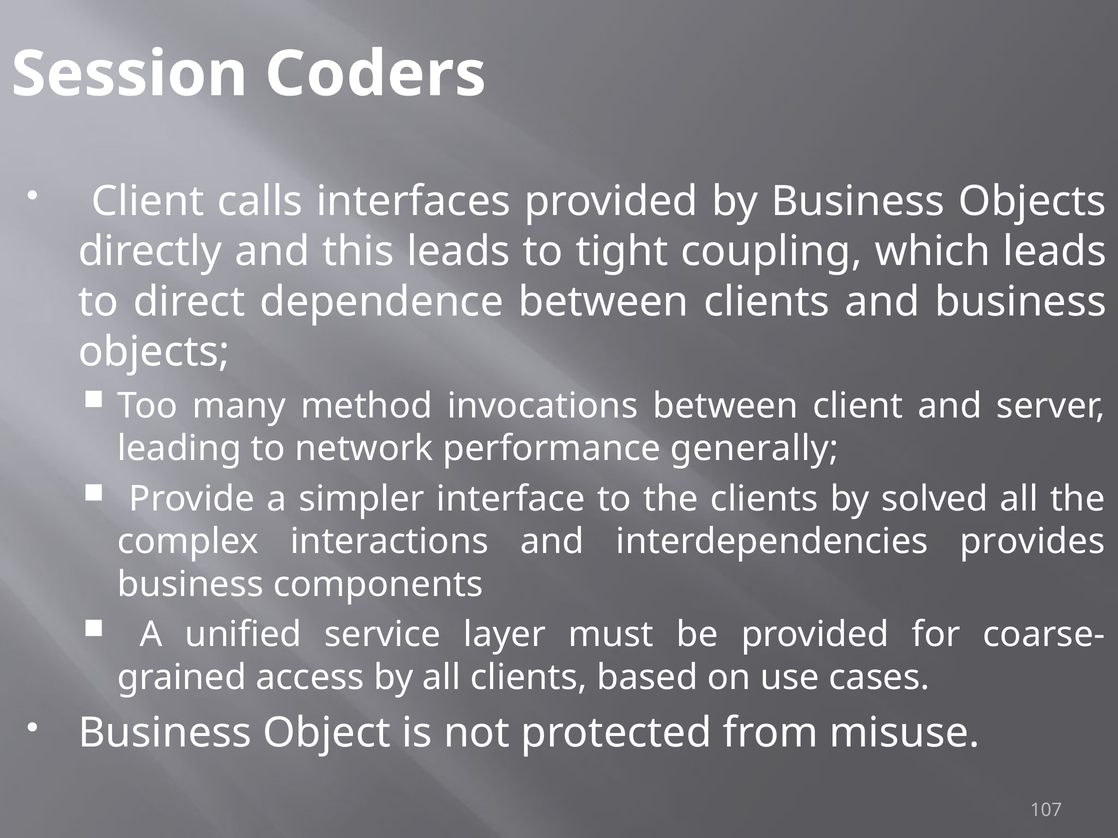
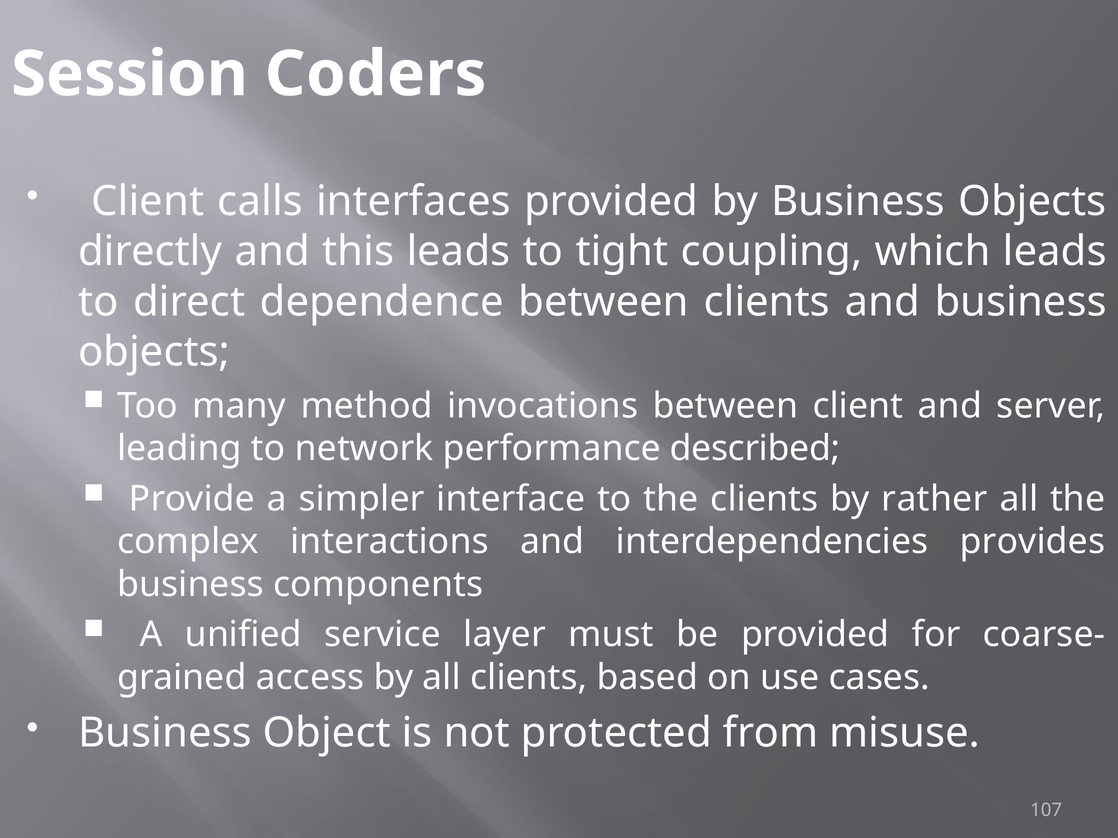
generally: generally -> described
solved: solved -> rather
